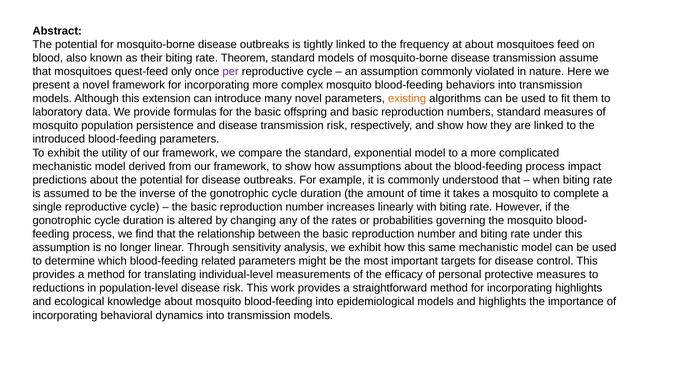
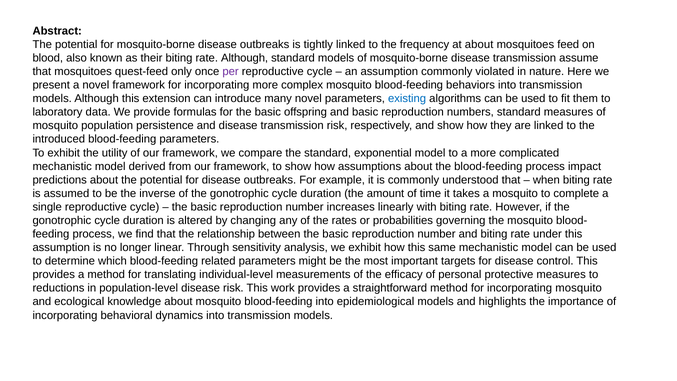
rate Theorem: Theorem -> Although
existing colour: orange -> blue
incorporating highlights: highlights -> mosquito
